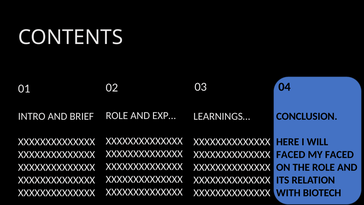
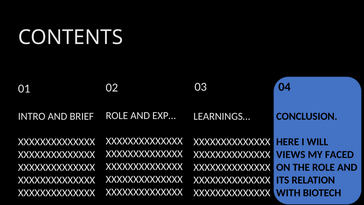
FACED at (291, 154): FACED -> VIEWS
